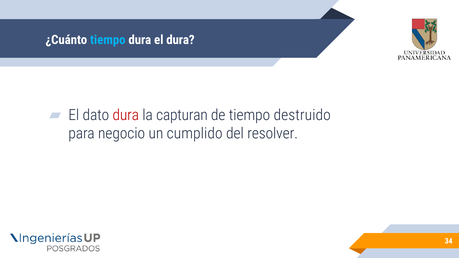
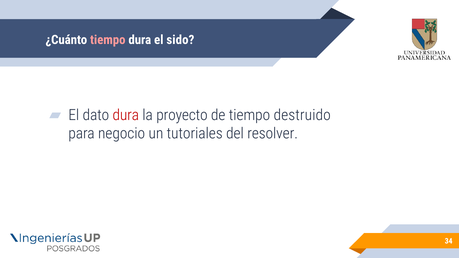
tiempo at (108, 40) colour: light blue -> pink
el dura: dura -> sido
capturan: capturan -> proyecto
cumplido: cumplido -> tutoriales
